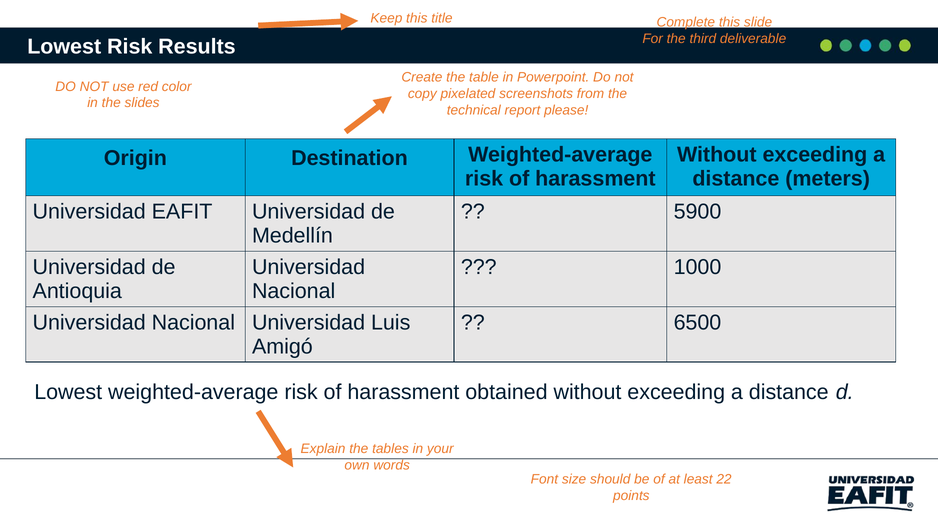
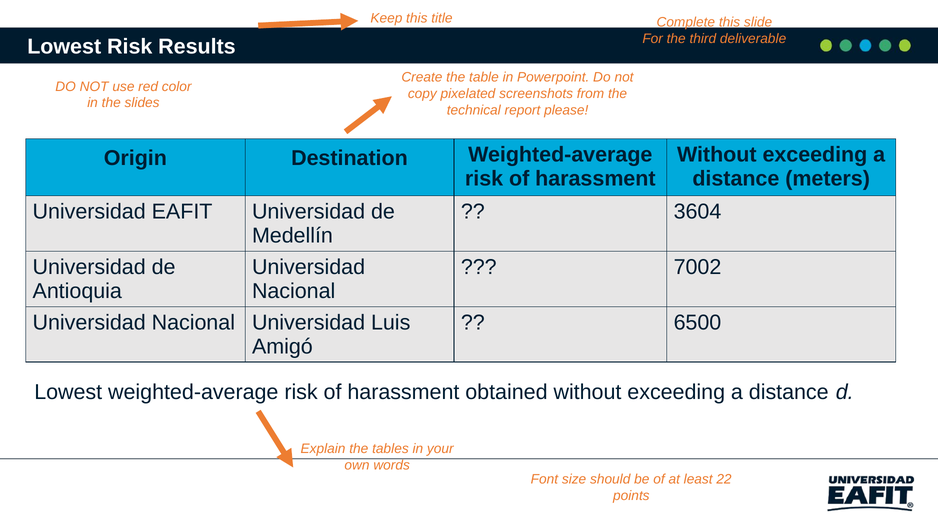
5900: 5900 -> 3604
1000: 1000 -> 7002
